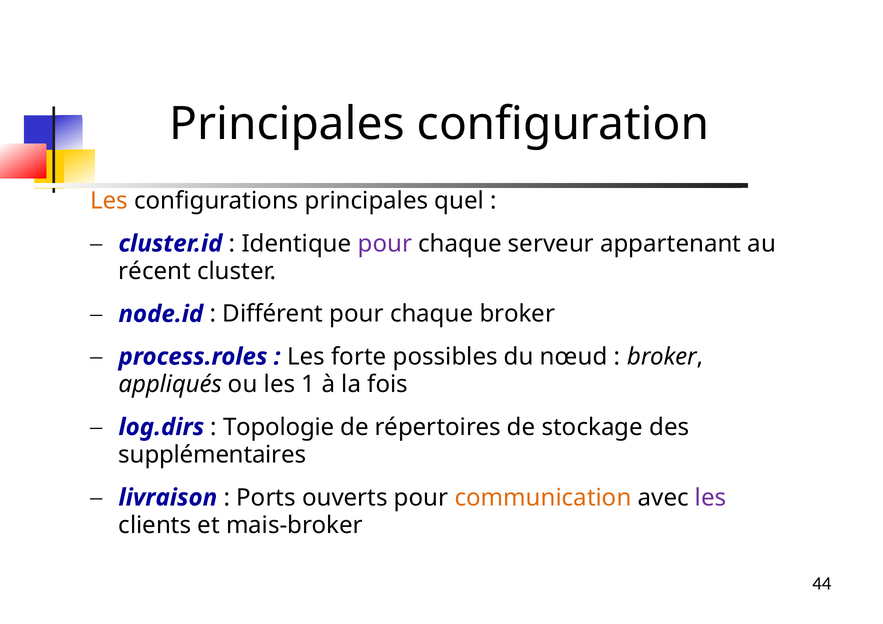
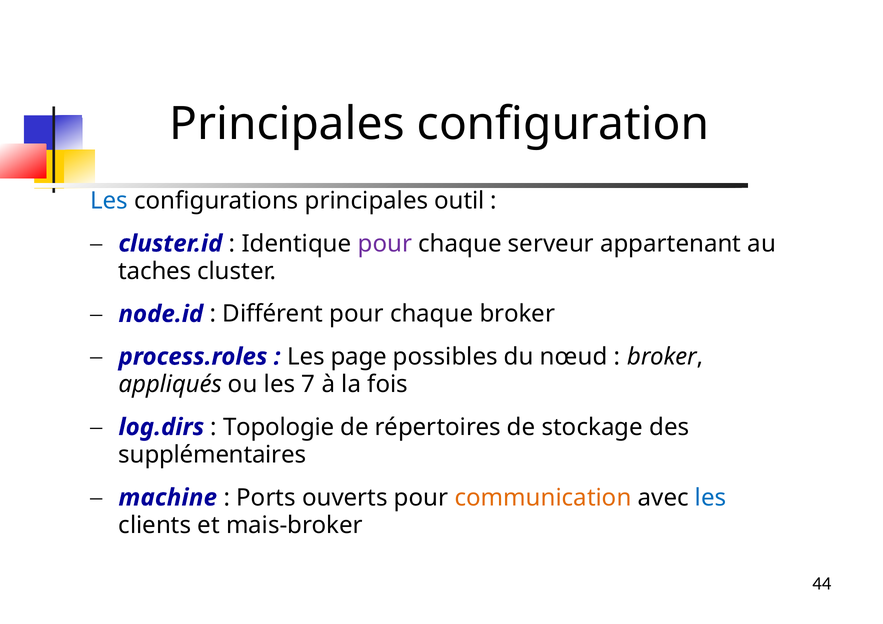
Les at (109, 201) colour: orange -> blue
quel: quel -> outil
récent: récent -> taches
forte: forte -> page
1: 1 -> 7
livraison: livraison -> machine
les at (711, 498) colour: purple -> blue
